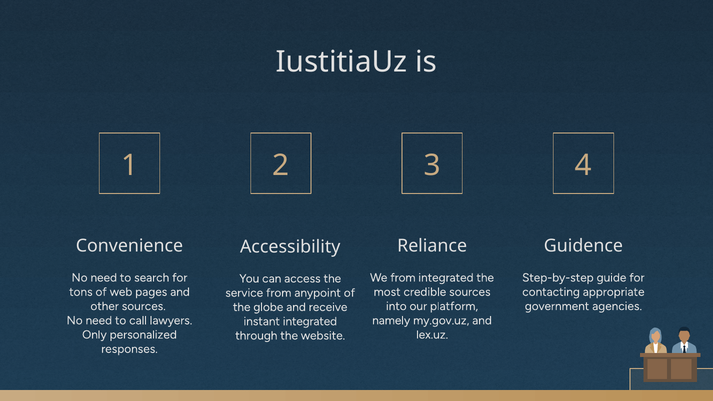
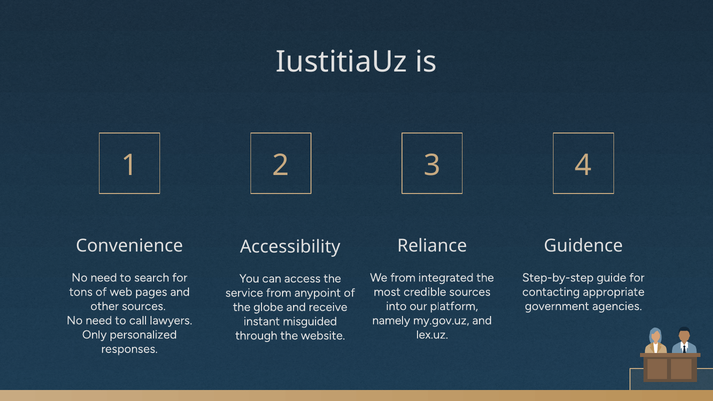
instant integrated: integrated -> misguided
